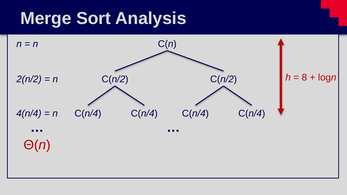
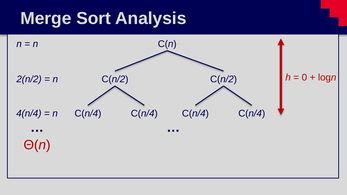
8: 8 -> 0
